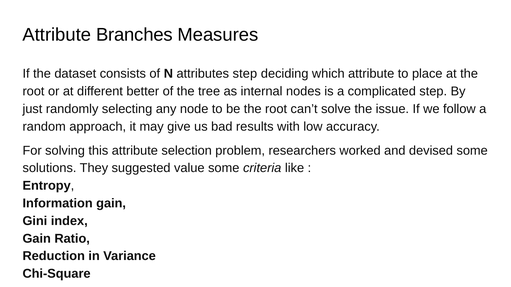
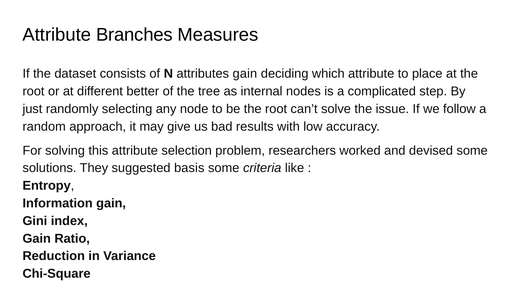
attributes step: step -> gain
value: value -> basis
